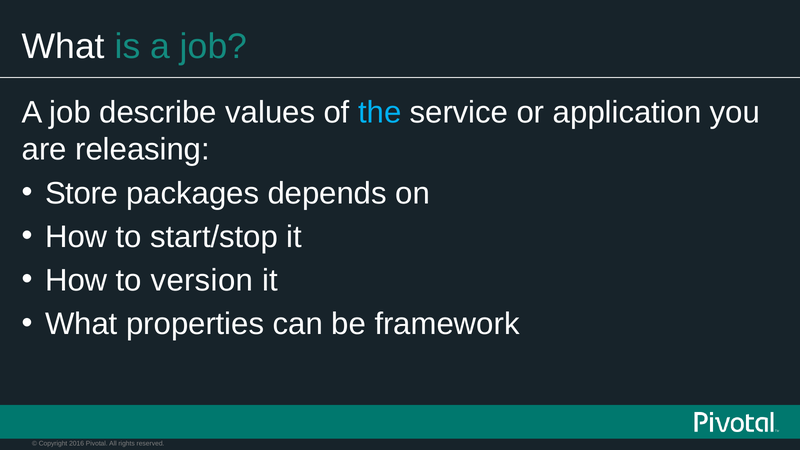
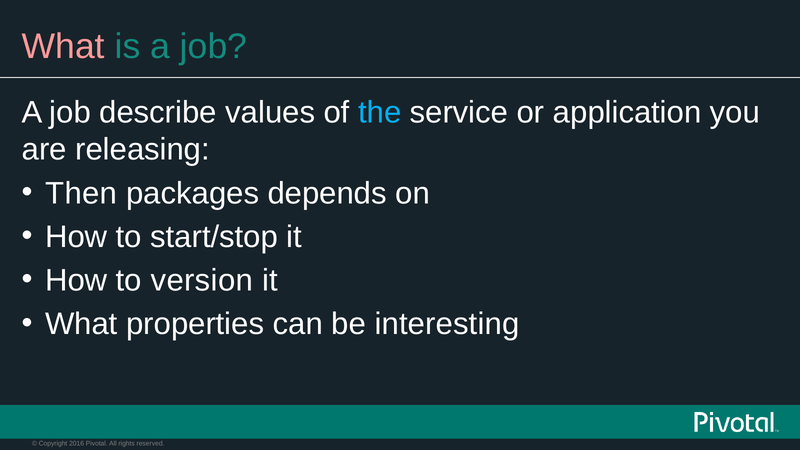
What at (63, 46) colour: white -> pink
Store: Store -> Then
framework: framework -> interesting
